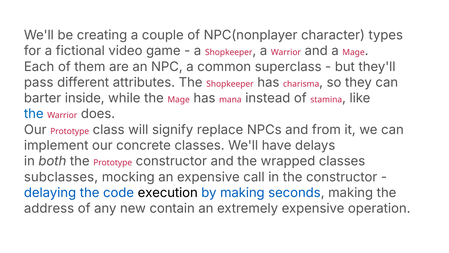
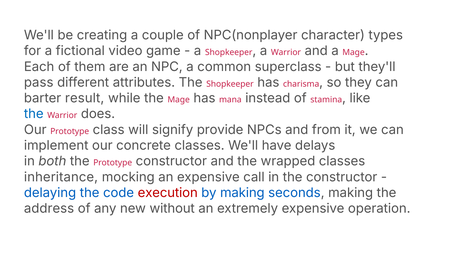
inside: inside -> result
replace: replace -> provide
subclasses: subclasses -> inheritance
execution colour: black -> red
contain: contain -> without
